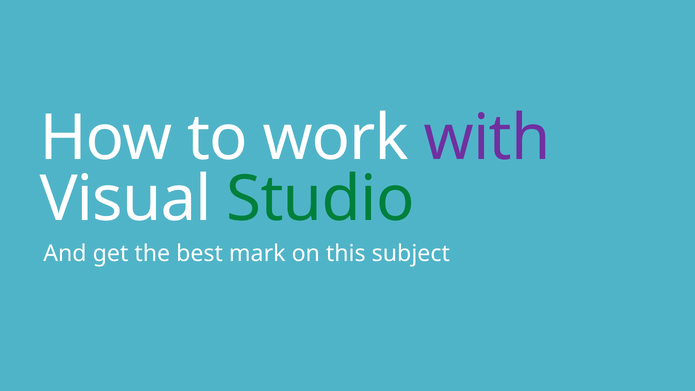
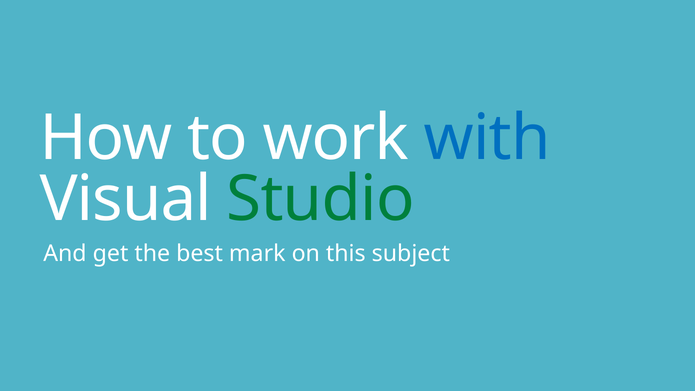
with colour: purple -> blue
